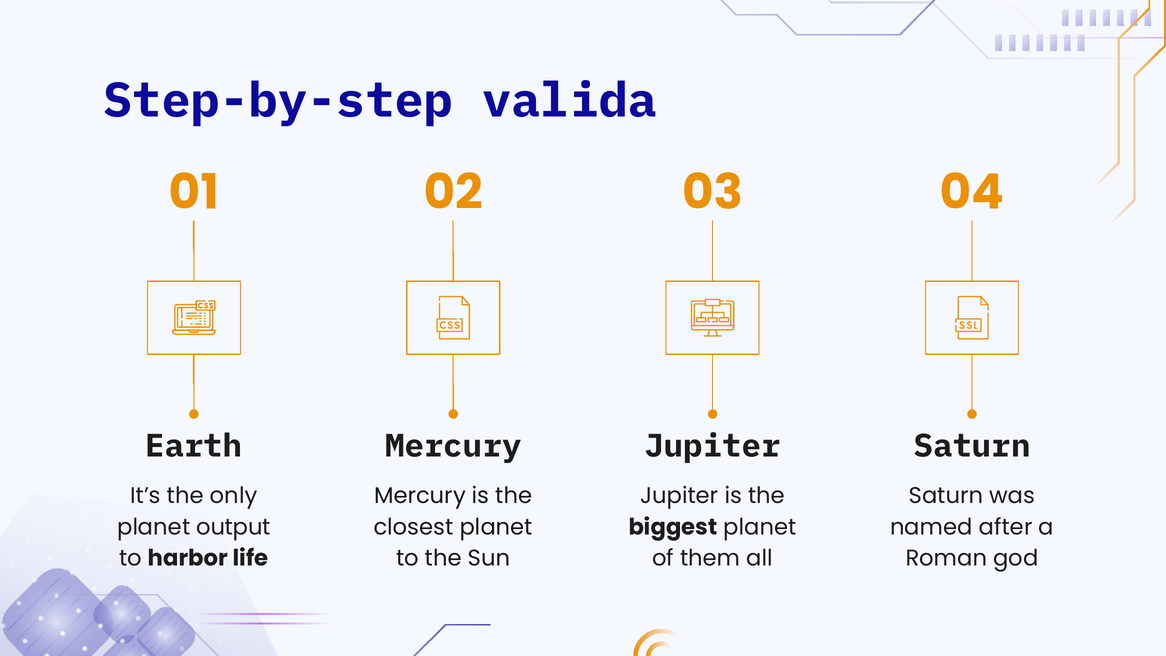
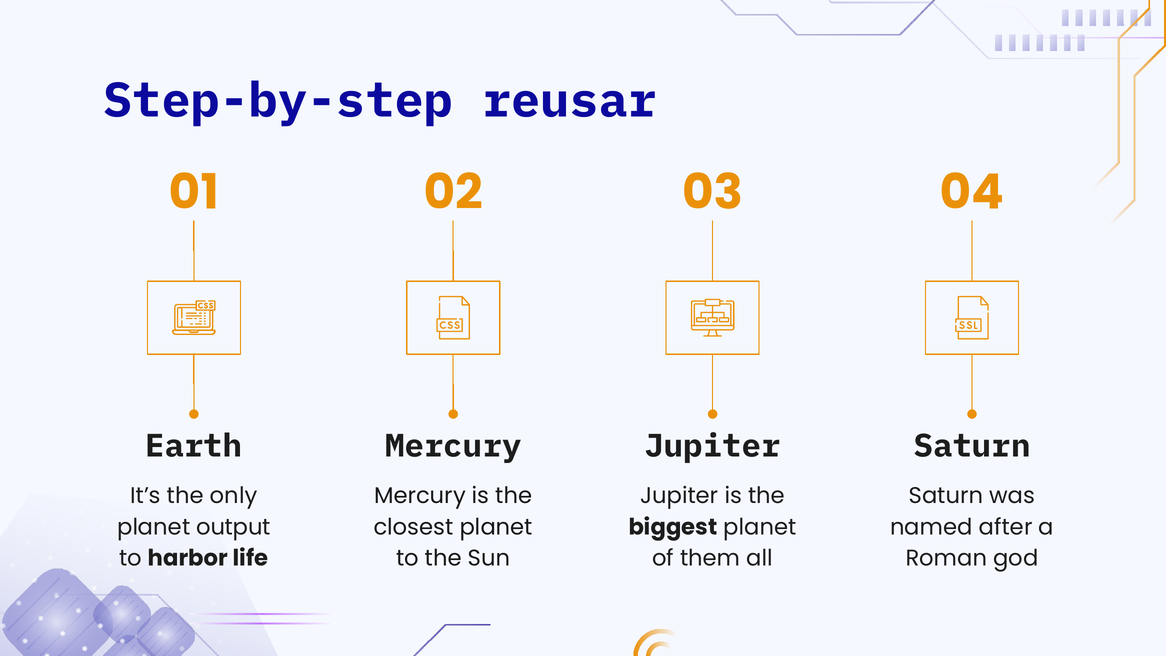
valida: valida -> reusar
